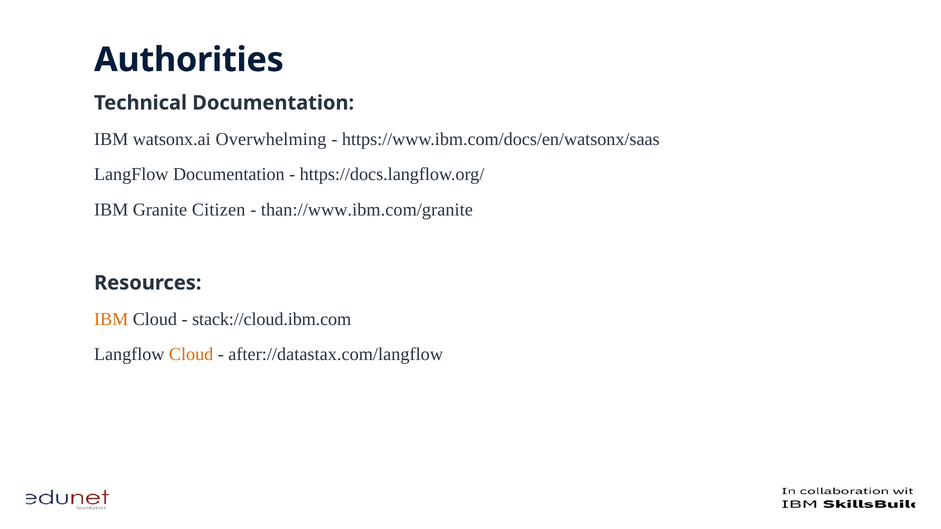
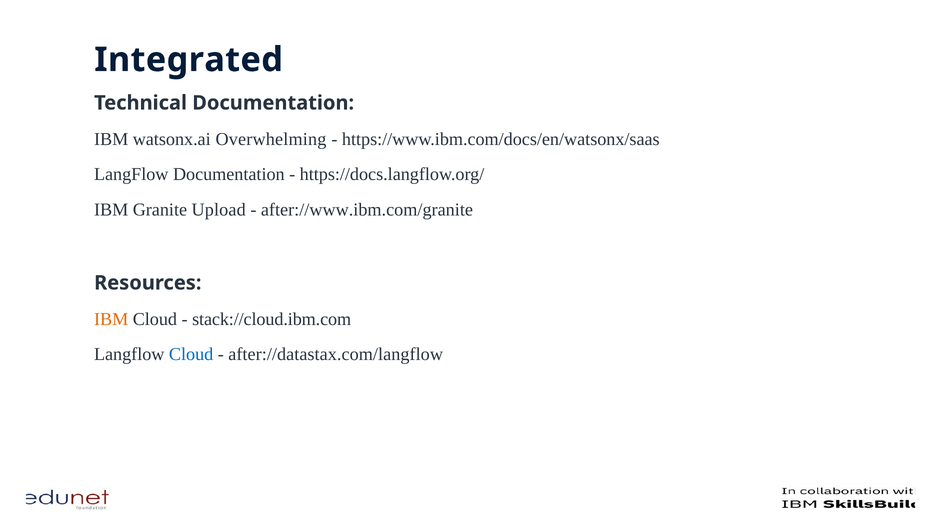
Authorities: Authorities -> Integrated
Citizen: Citizen -> Upload
than://www.ibm.com/granite: than://www.ibm.com/granite -> after://www.ibm.com/granite
Cloud at (191, 355) colour: orange -> blue
